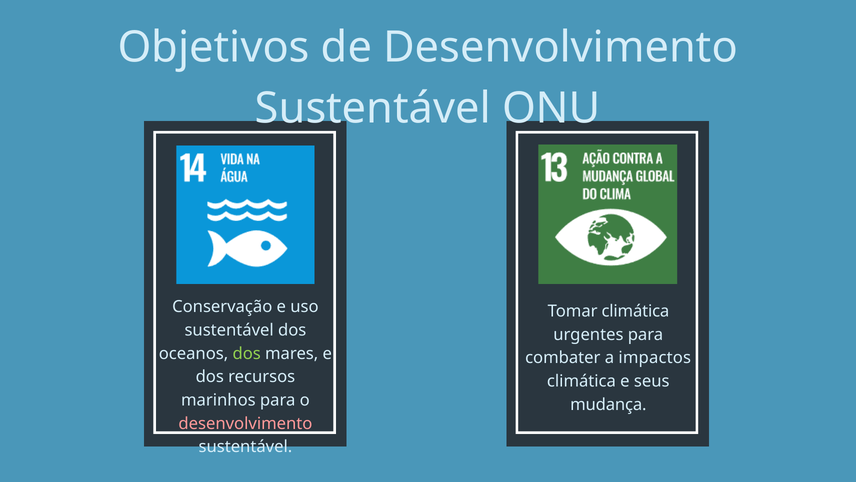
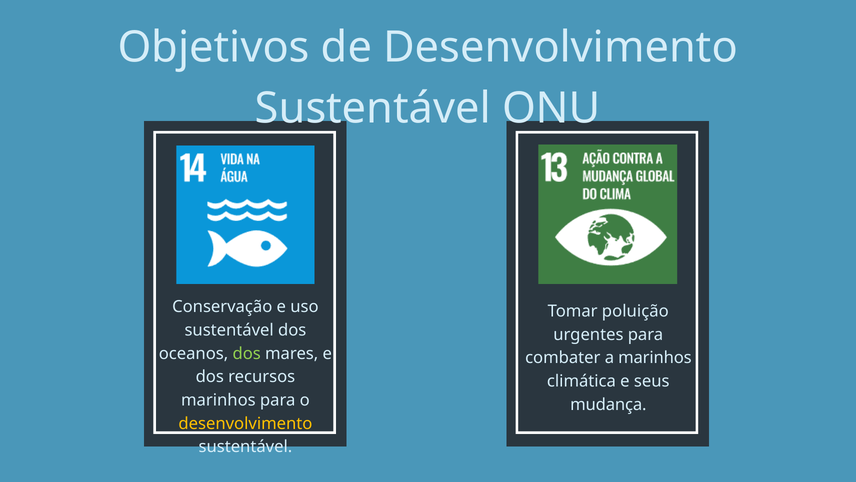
Tomar climática: climática -> poluição
a impactos: impactos -> marinhos
desenvolvimento at (245, 423) colour: pink -> yellow
